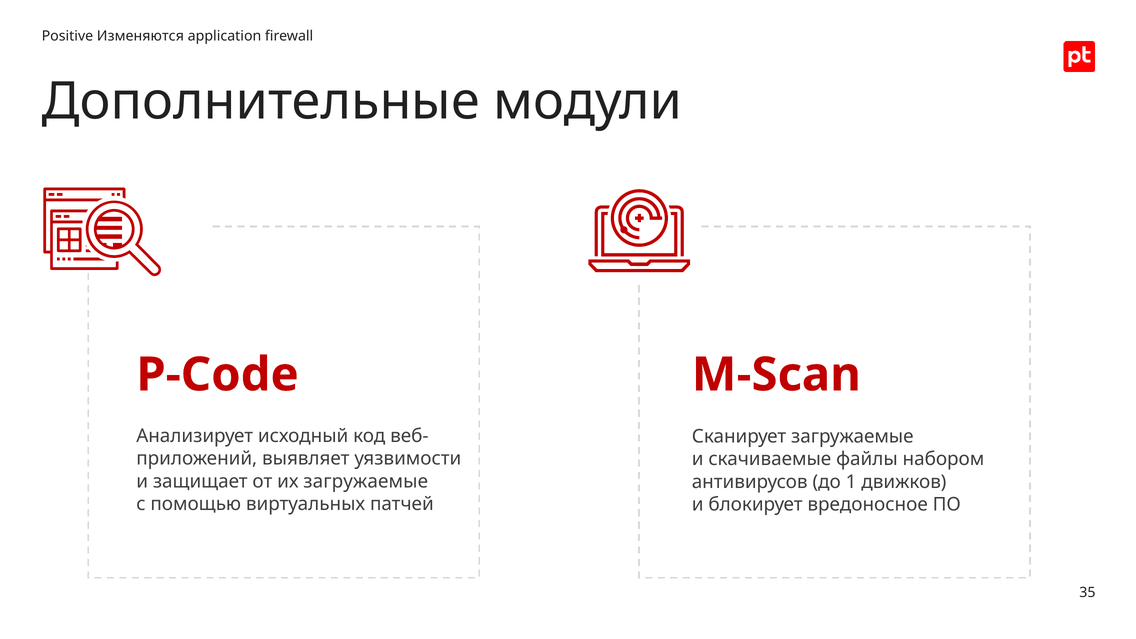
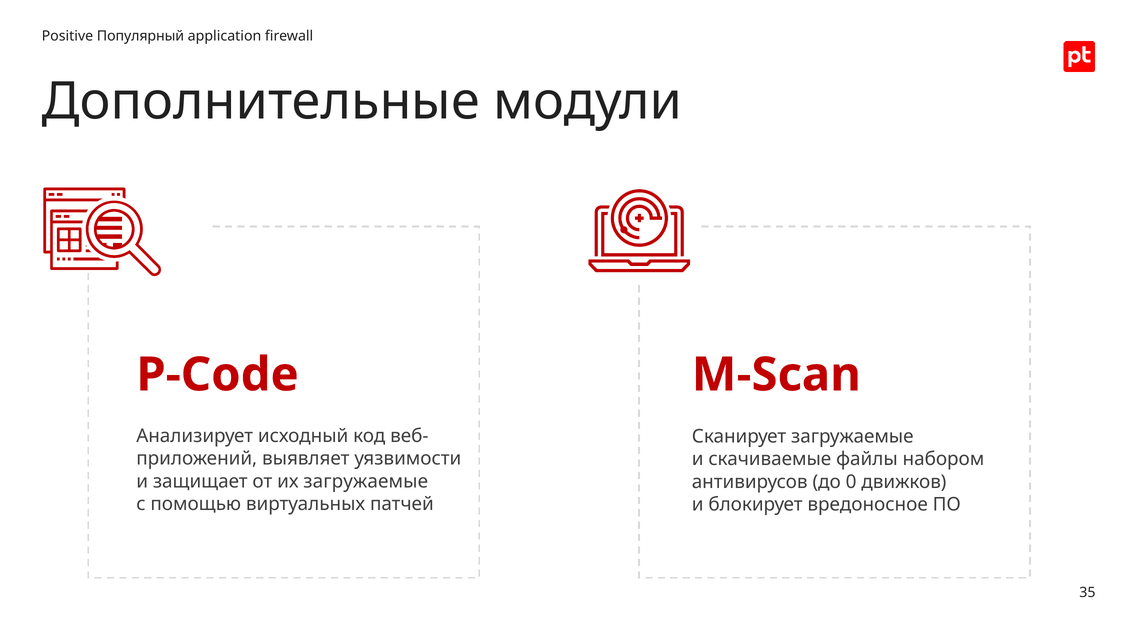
Изменяются: Изменяются -> Популярный
1: 1 -> 0
